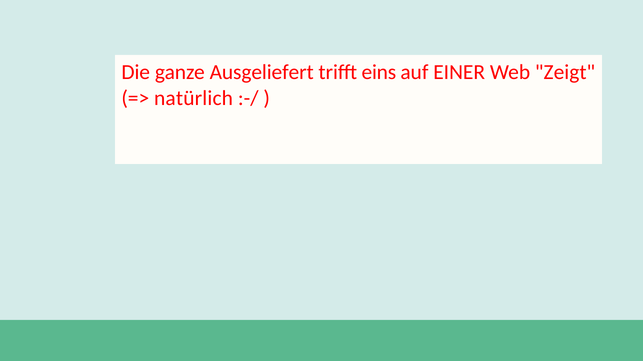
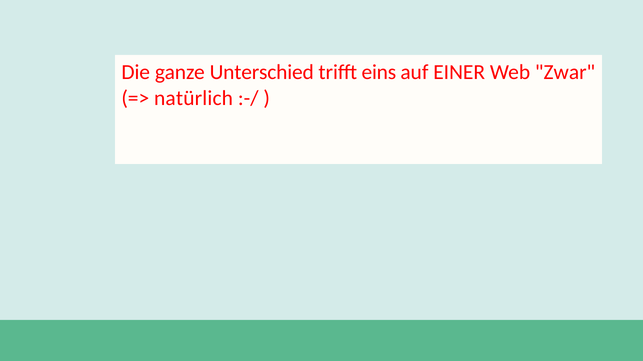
Ausgeliefert: Ausgeliefert -> Unterschied
Zeigt: Zeigt -> Zwar
